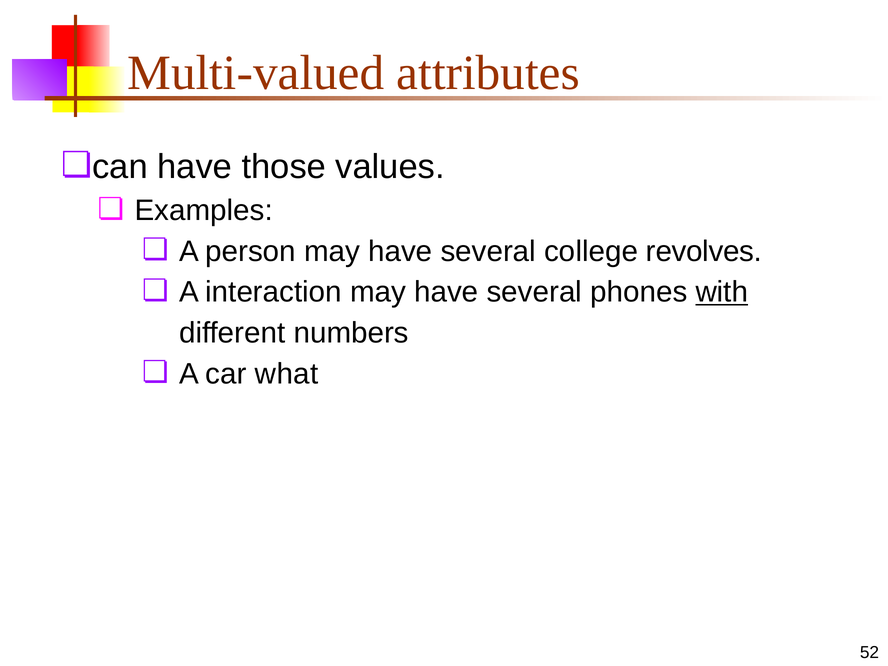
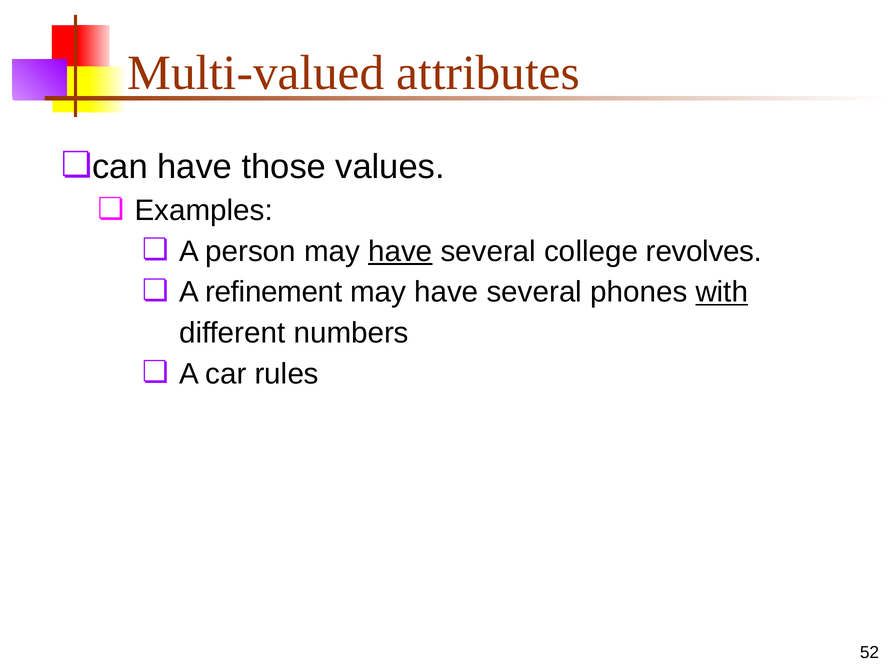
have at (400, 251) underline: none -> present
interaction: interaction -> refinement
what: what -> rules
